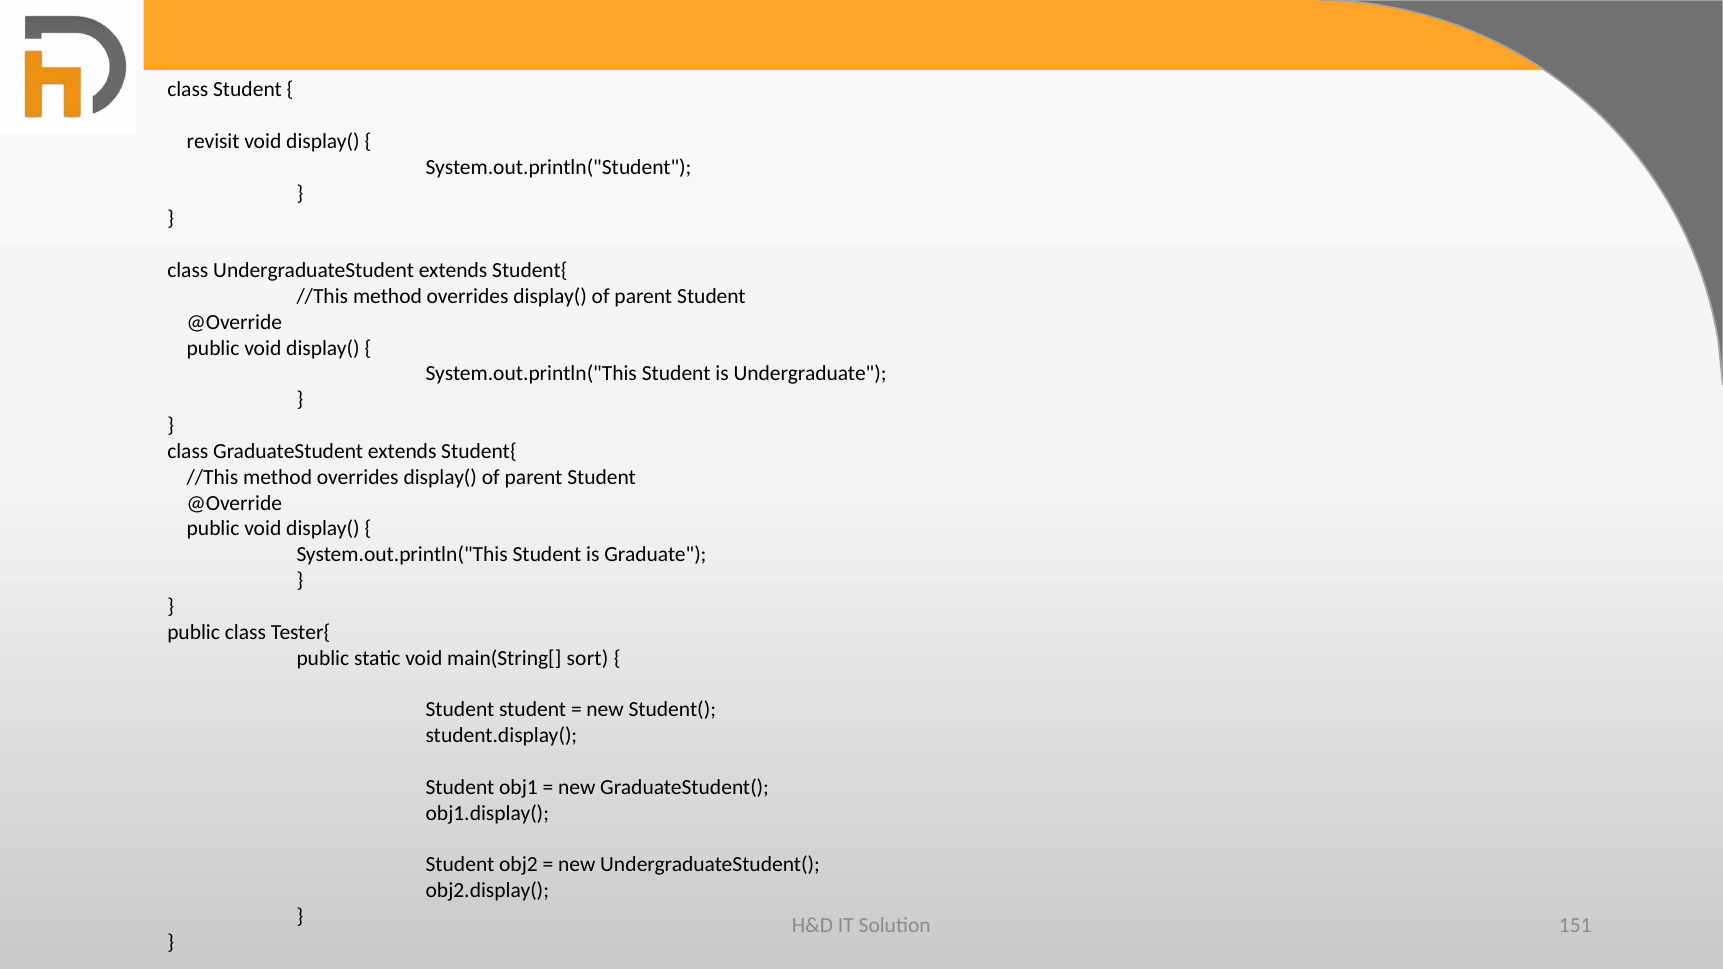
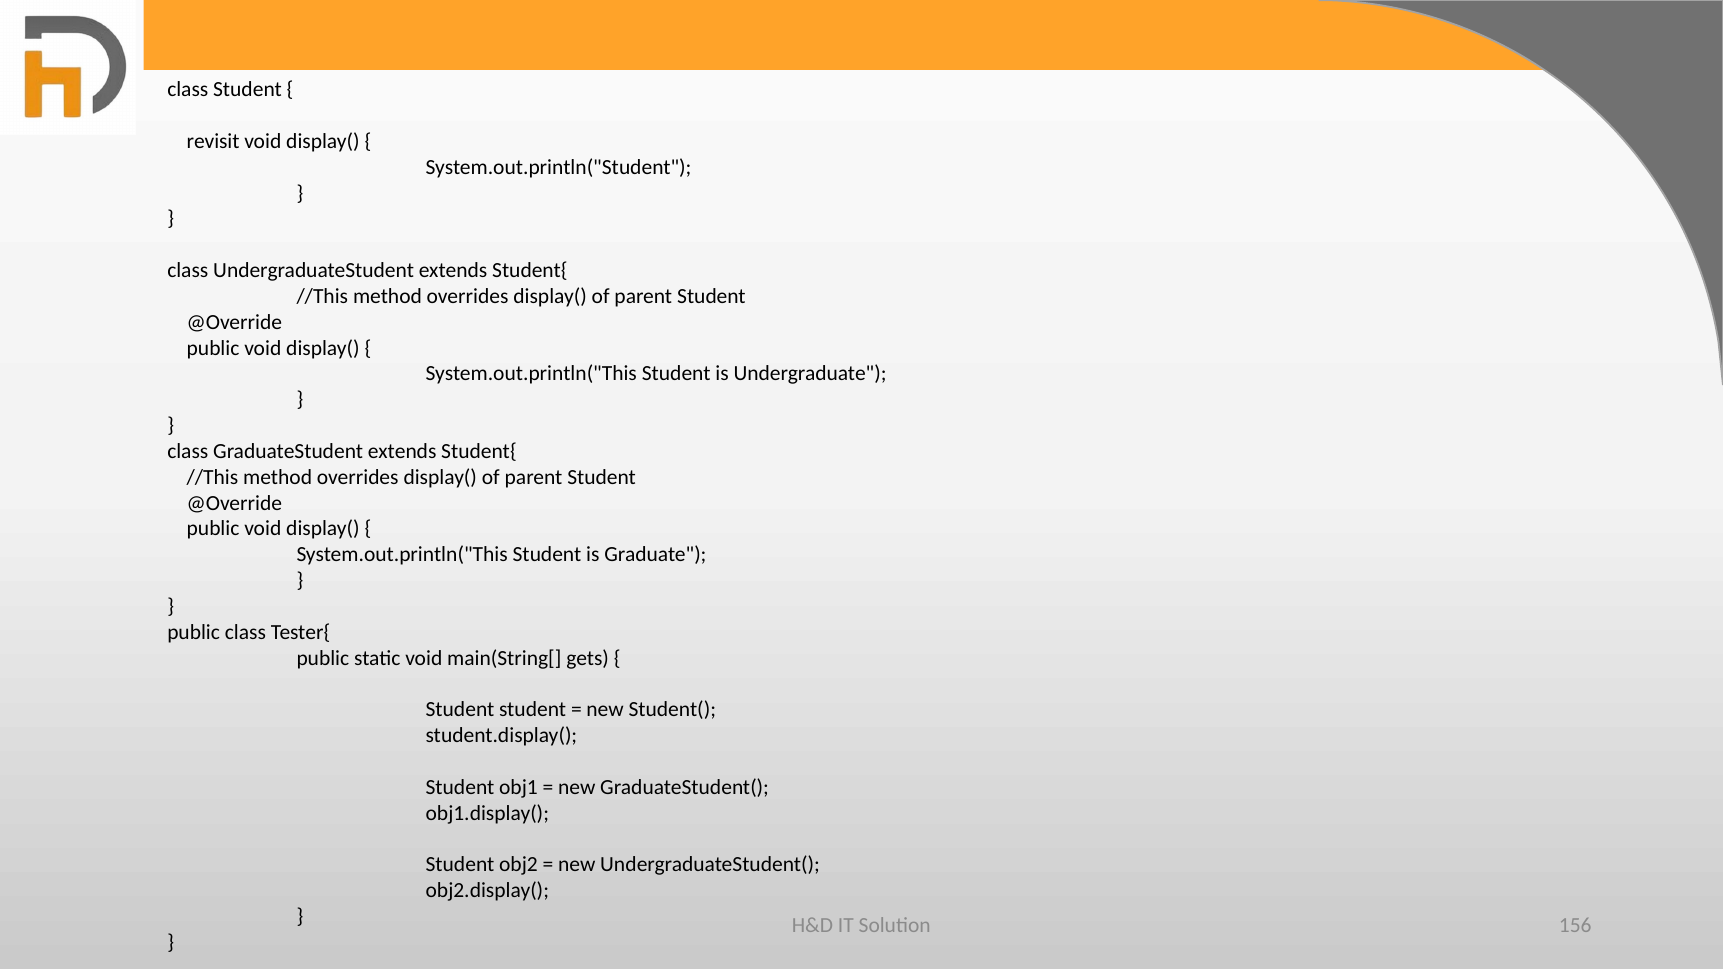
sort: sort -> gets
151: 151 -> 156
